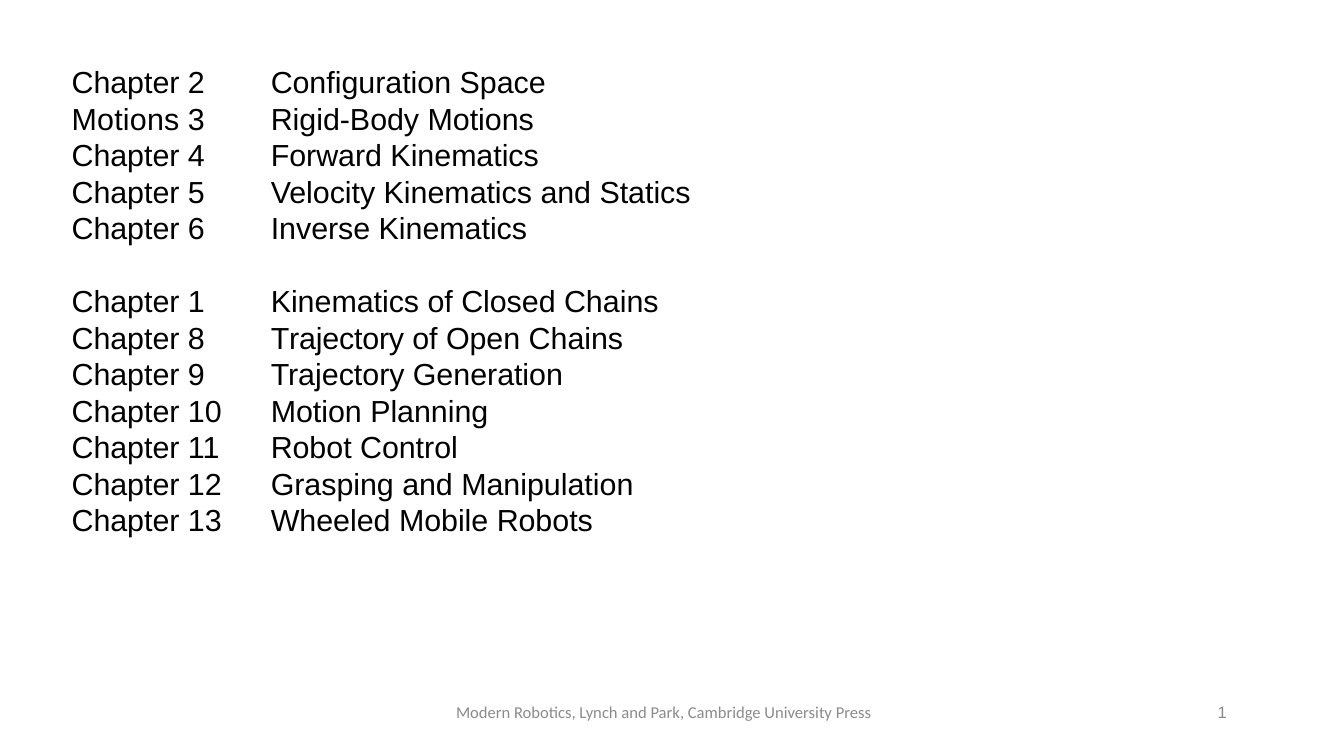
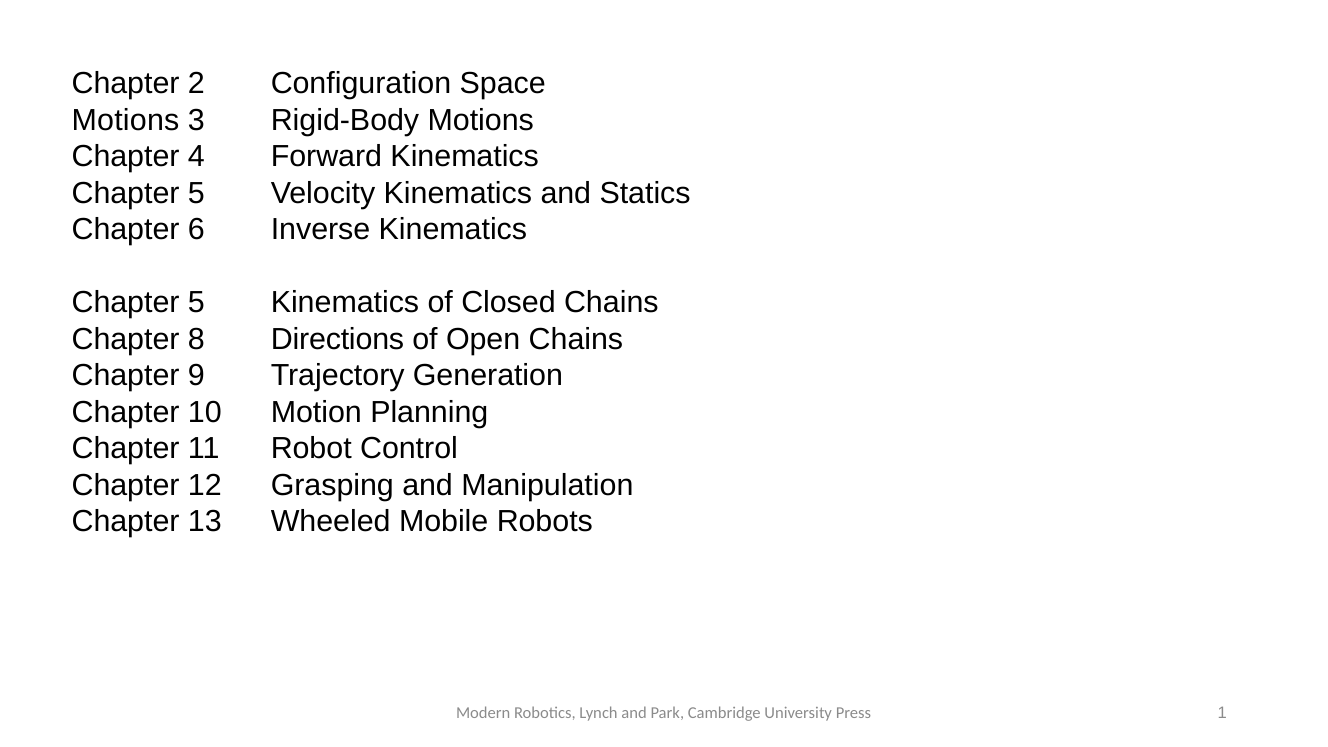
1 at (196, 303): 1 -> 5
8 Trajectory: Trajectory -> Directions
